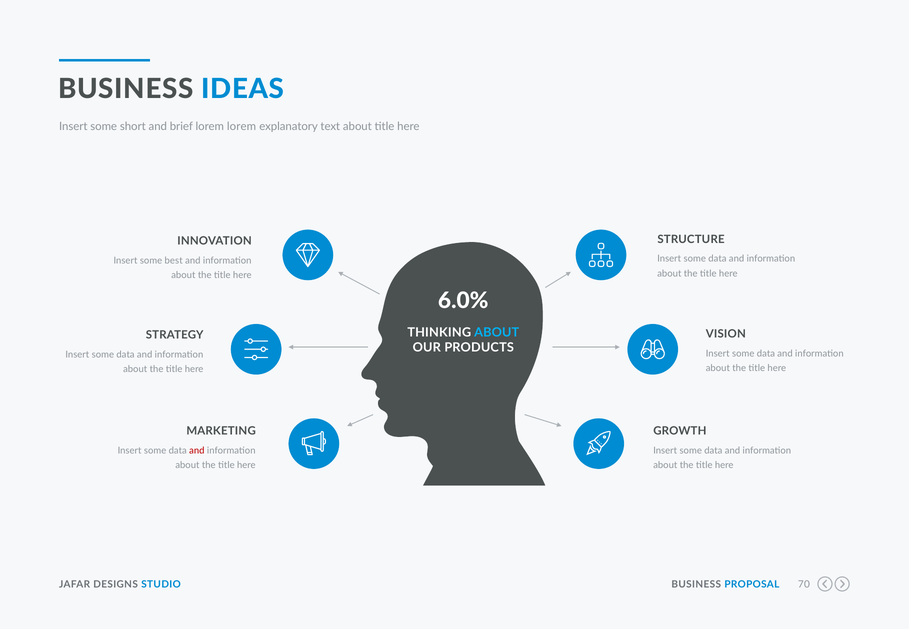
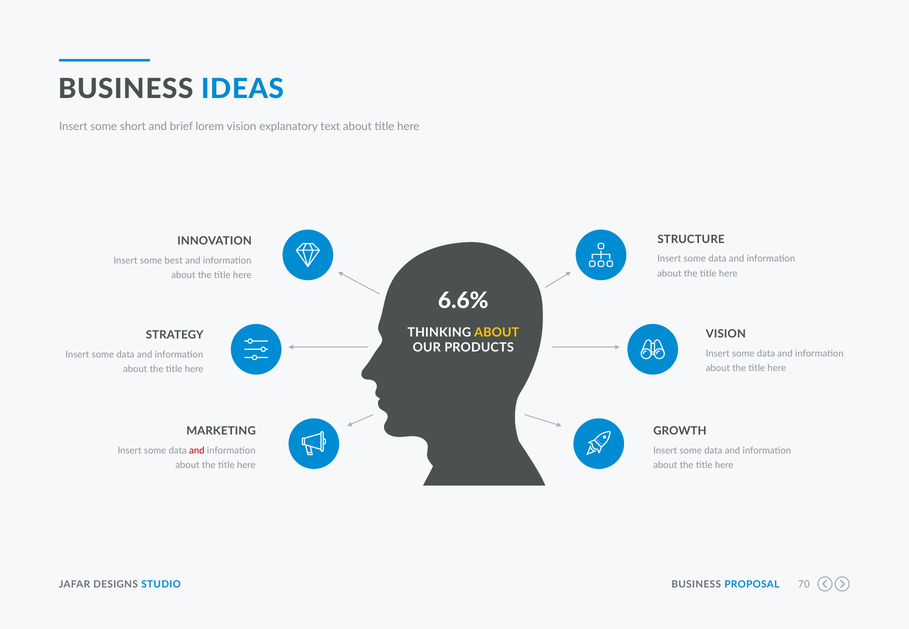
lorem lorem: lorem -> vision
6.0%: 6.0% -> 6.6%
ABOUT at (497, 333) colour: light blue -> yellow
